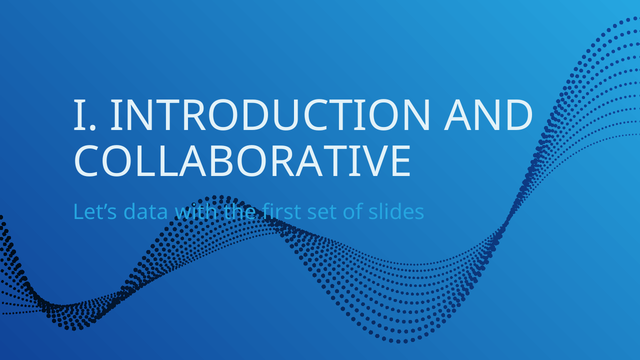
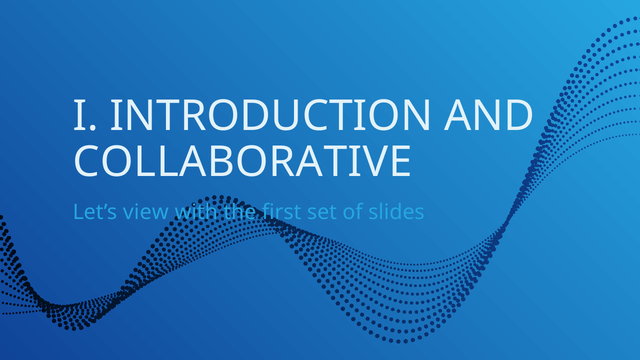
data: data -> view
